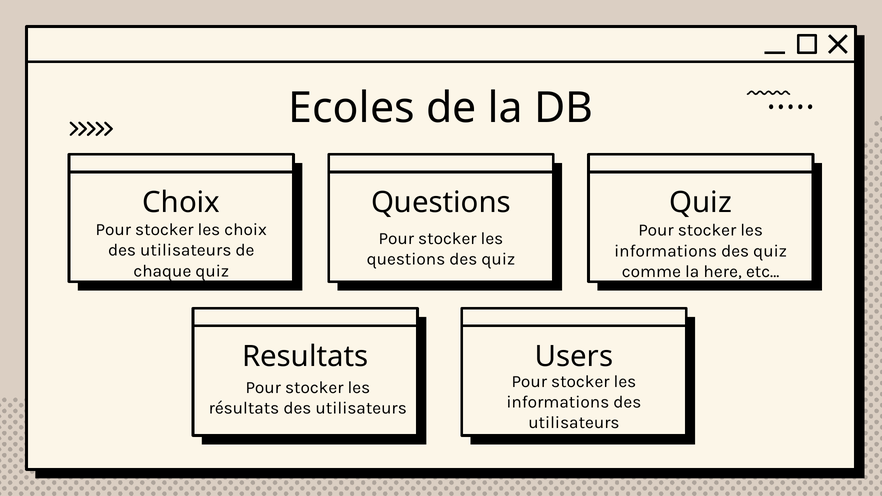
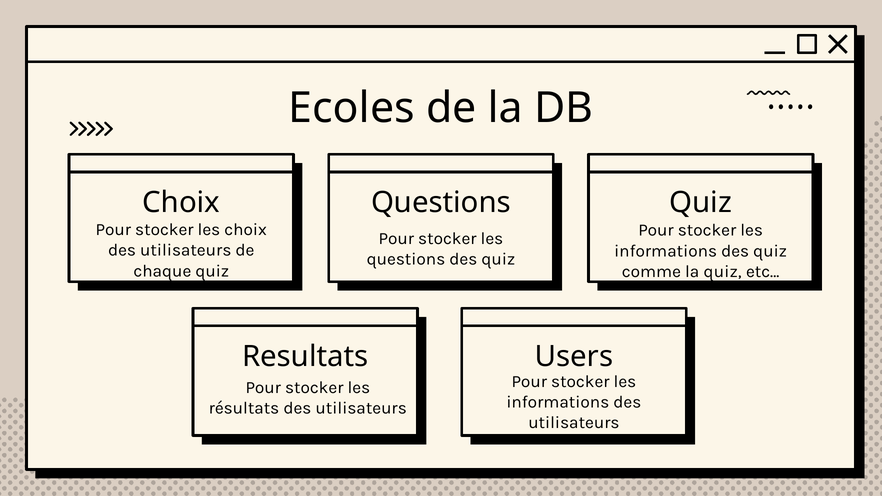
la here: here -> quiz
